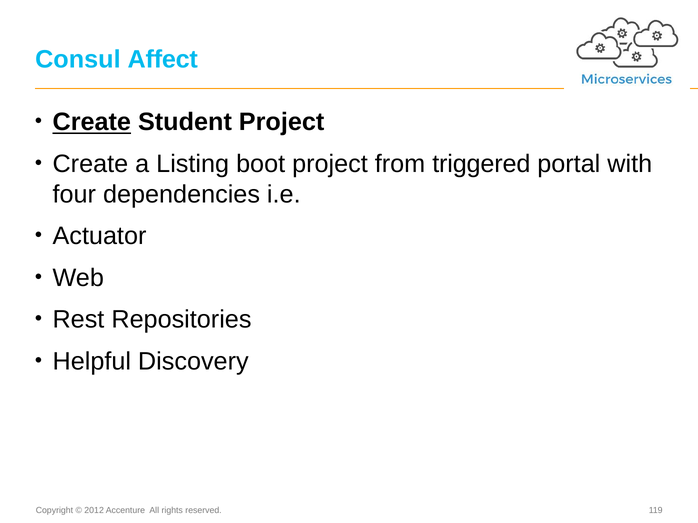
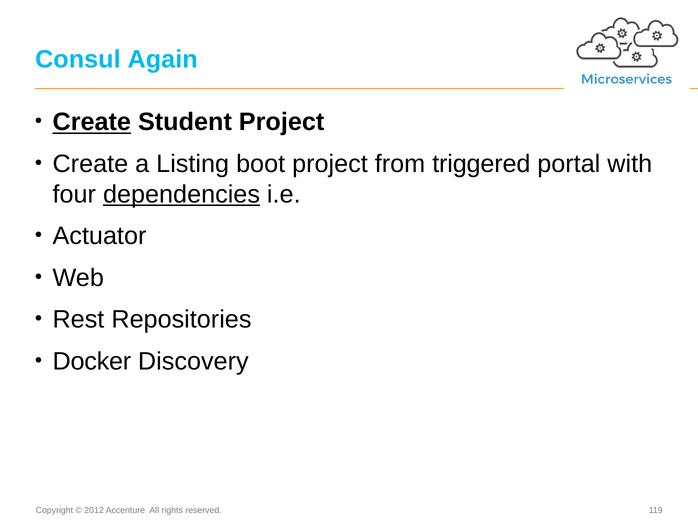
Affect: Affect -> Again
dependencies underline: none -> present
Helpful: Helpful -> Docker
